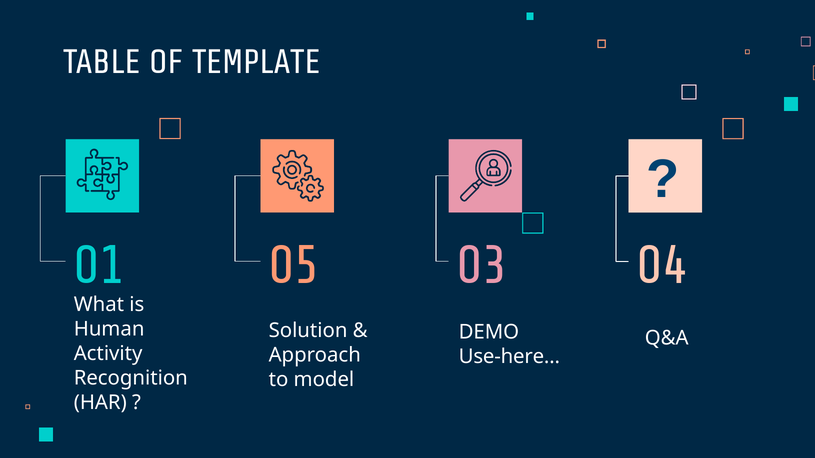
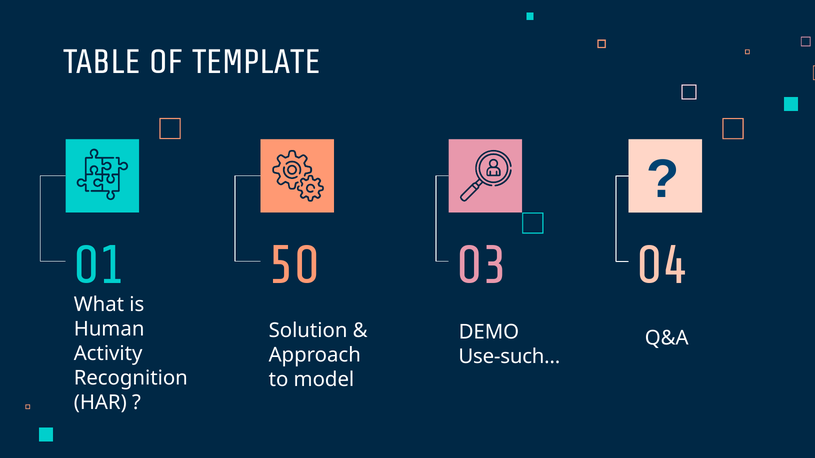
05: 05 -> 50
Use-here…: Use-here… -> Use-such…
